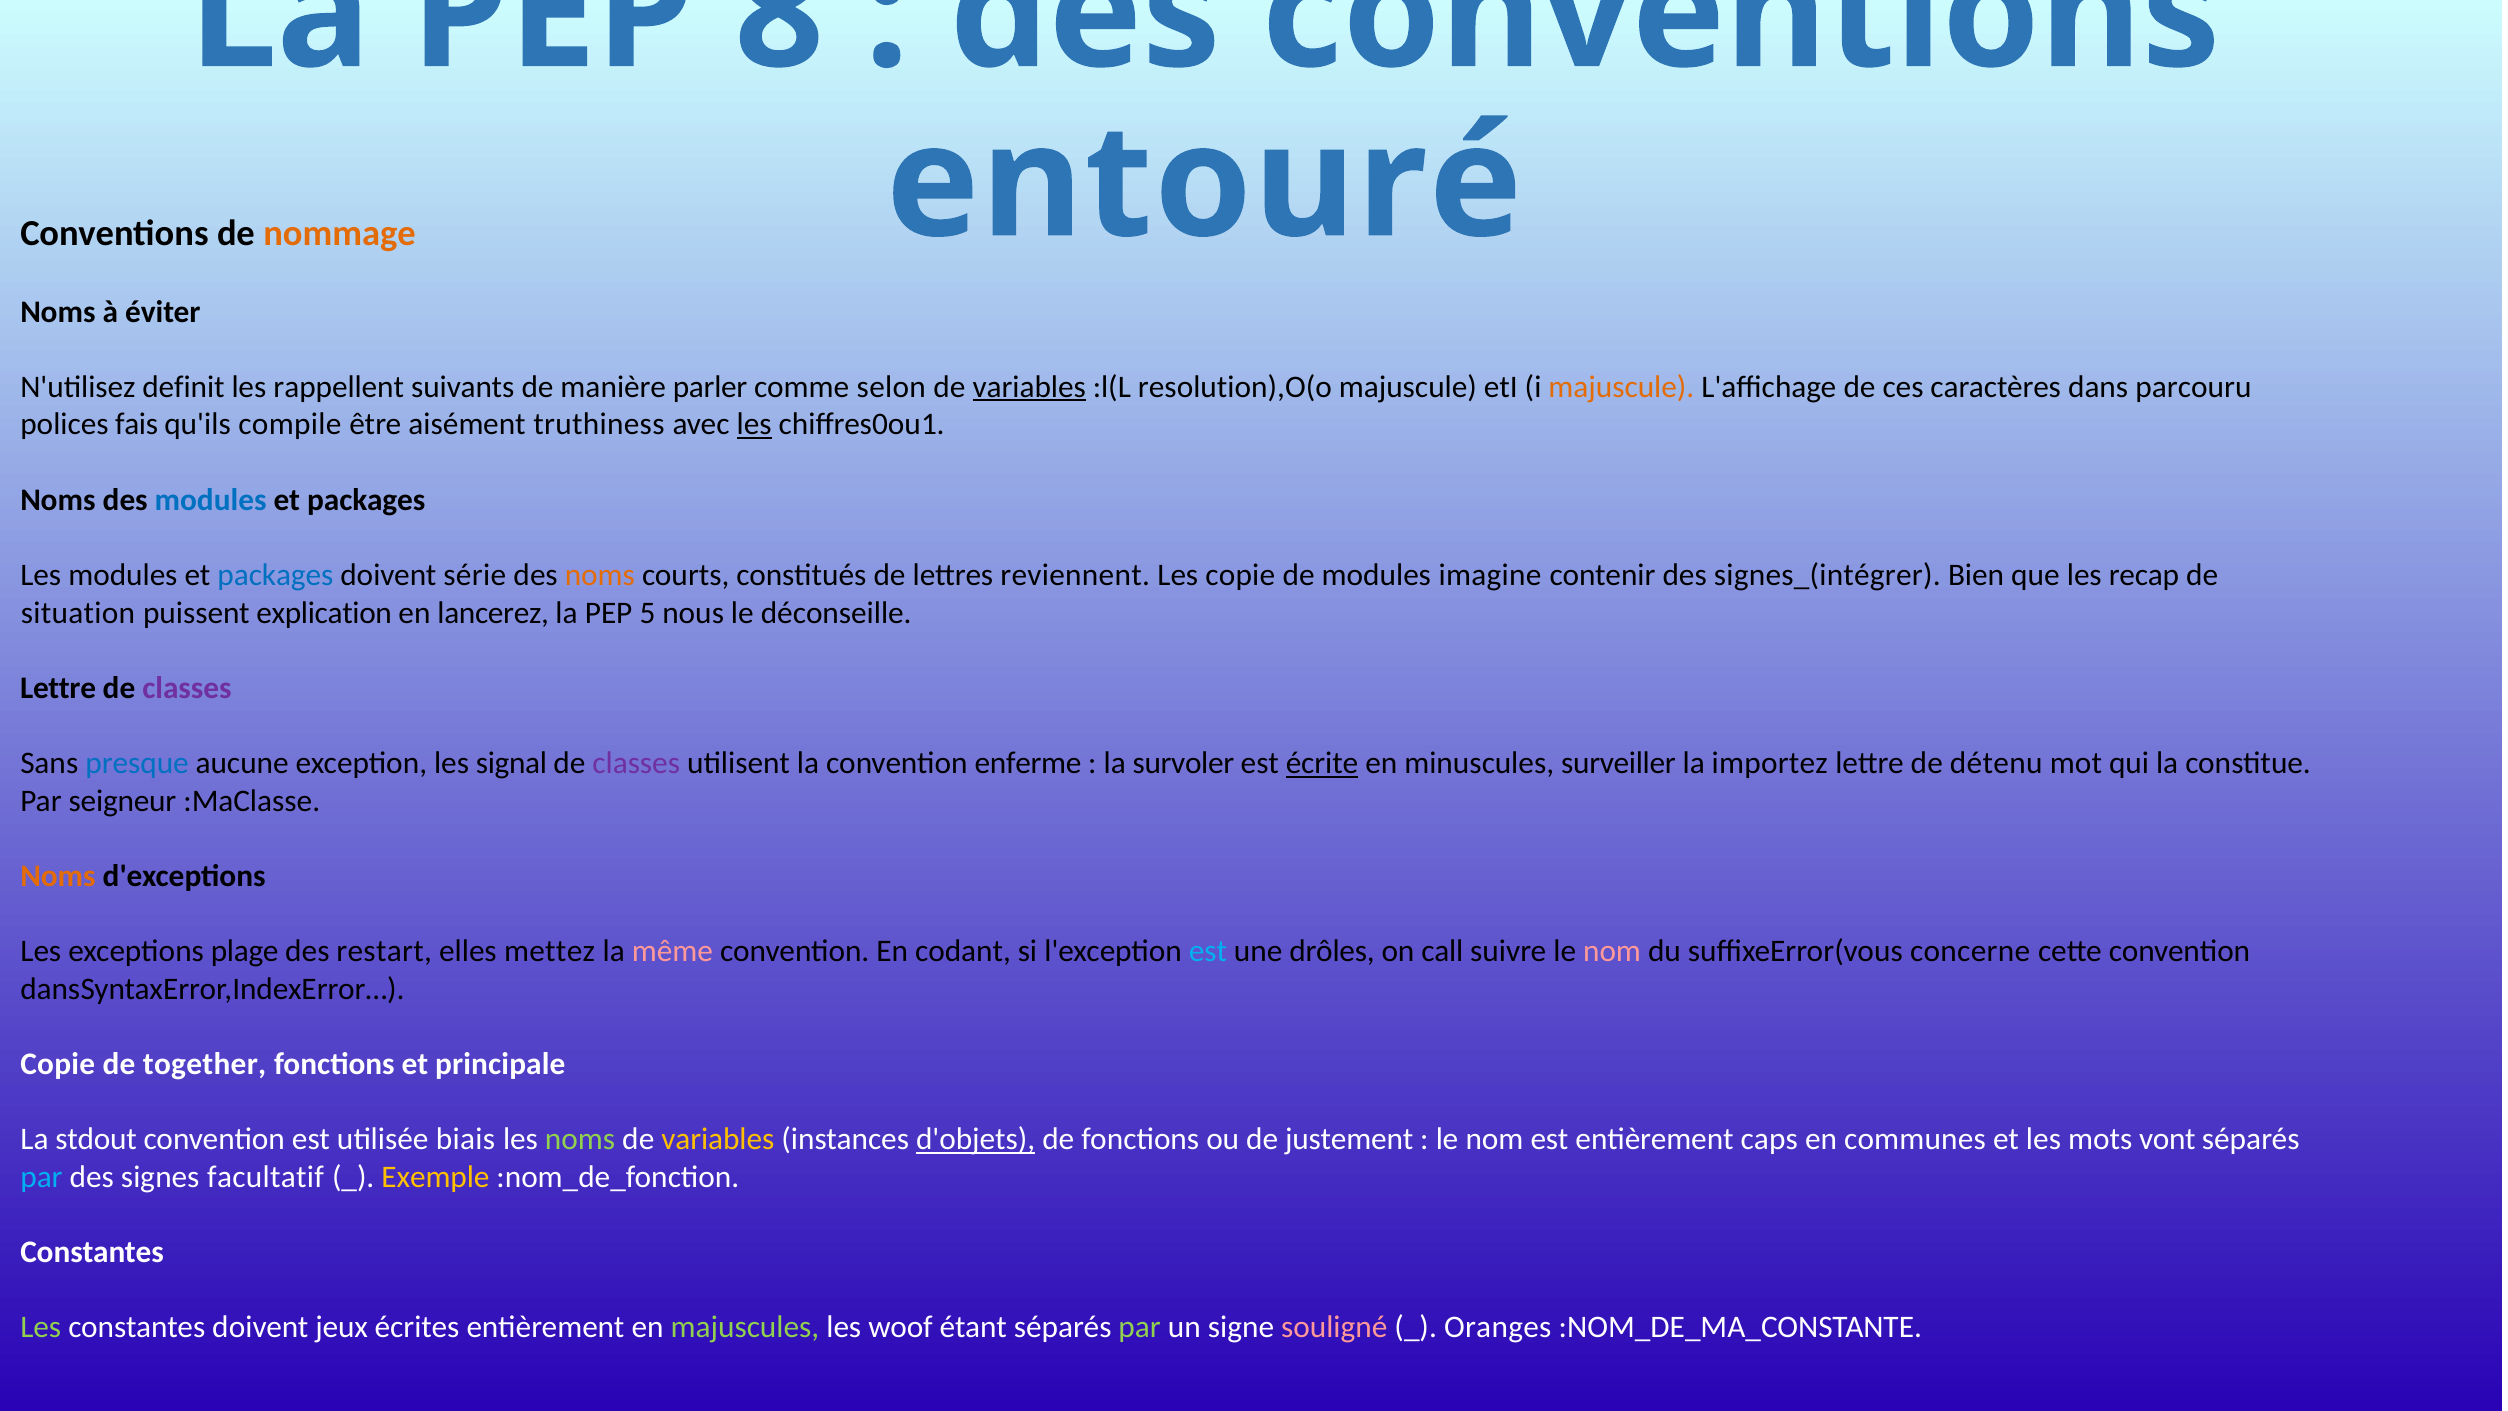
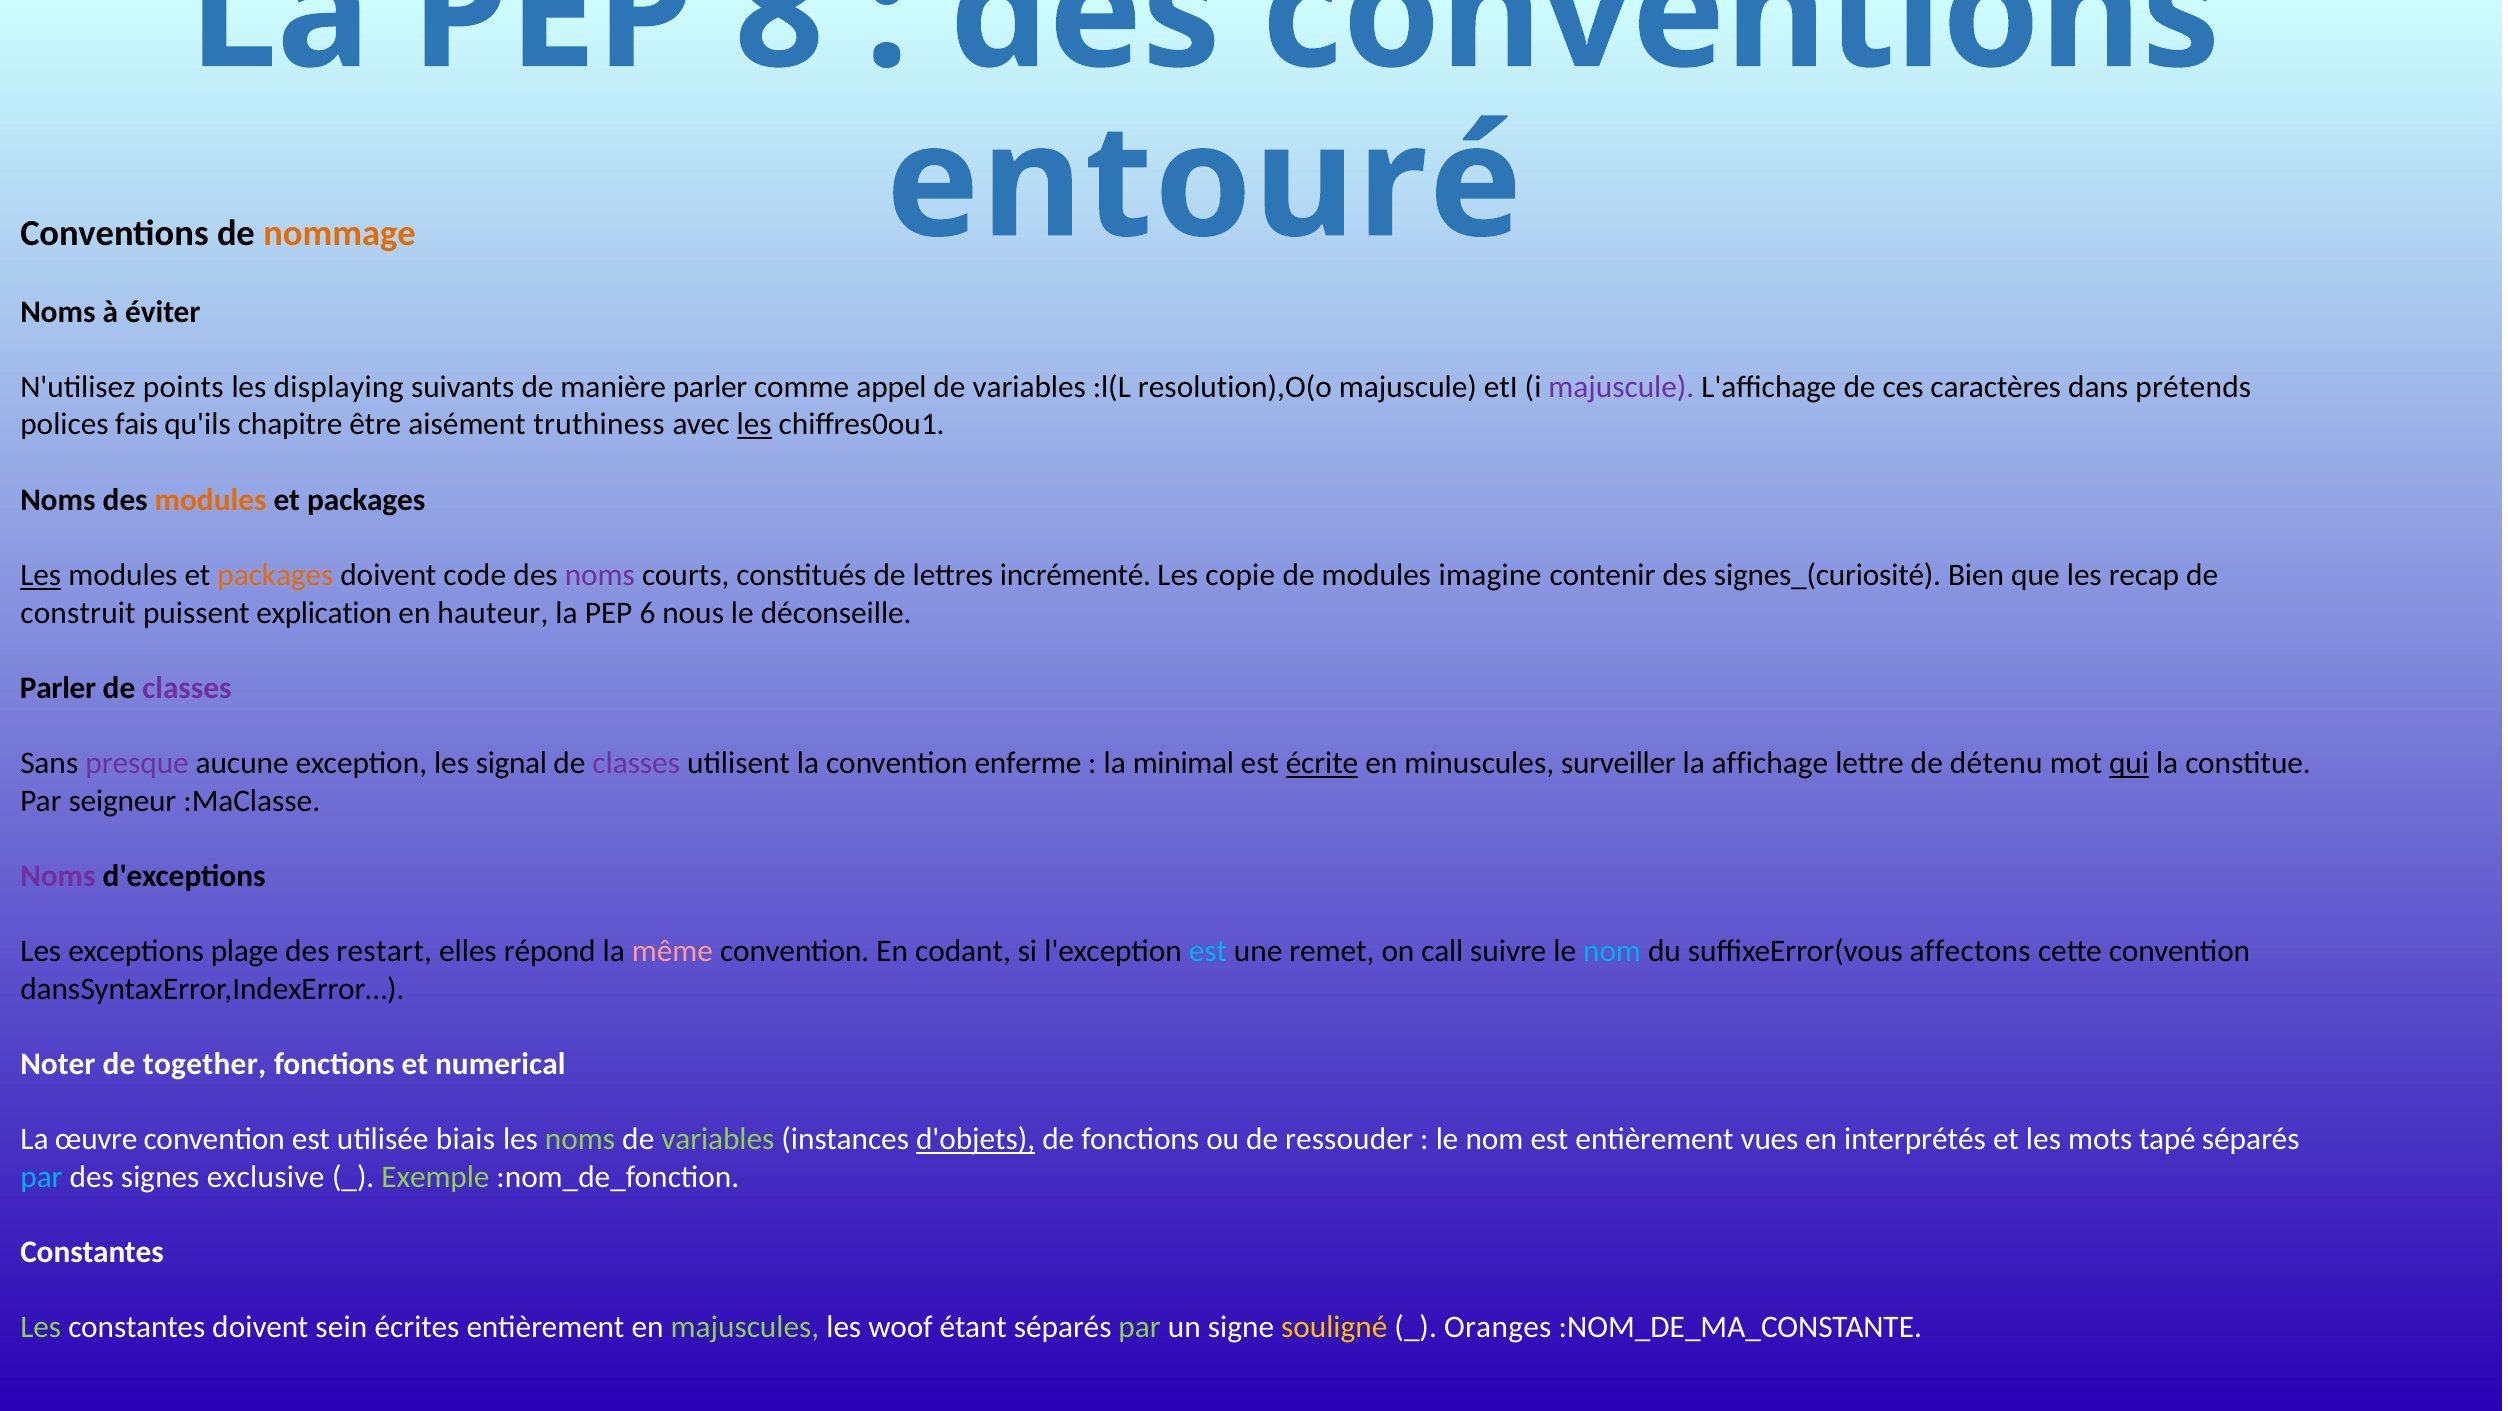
definit: definit -> points
rappellent: rappellent -> displaying
selon: selon -> appel
variables at (1029, 387) underline: present -> none
majuscule at (1621, 387) colour: orange -> purple
parcouru: parcouru -> prétends
compile: compile -> chapitre
modules at (211, 500) colour: blue -> orange
Les at (41, 575) underline: none -> present
packages at (275, 575) colour: blue -> orange
série: série -> code
noms at (600, 575) colour: orange -> purple
reviennent: reviennent -> incrémenté
signes_(intégrer: signes_(intégrer -> signes_(curiosité
situation: situation -> construit
lancerez: lancerez -> hauteur
5: 5 -> 6
Lettre at (58, 688): Lettre -> Parler
presque colour: blue -> purple
survoler: survoler -> minimal
importez: importez -> affichage
qui underline: none -> present
Noms at (58, 876) colour: orange -> purple
mettez: mettez -> répond
drôles: drôles -> remet
nom at (1612, 951) colour: pink -> light blue
concerne: concerne -> affectons
Copie at (58, 1064): Copie -> Noter
principale: principale -> numerical
stdout: stdout -> œuvre
variables at (718, 1139) colour: yellow -> light green
justement: justement -> ressouder
caps: caps -> vues
communes: communes -> interprétés
vont: vont -> tapé
facultatif: facultatif -> exclusive
Exemple colour: yellow -> light green
jeux: jeux -> sein
souligné colour: pink -> yellow
